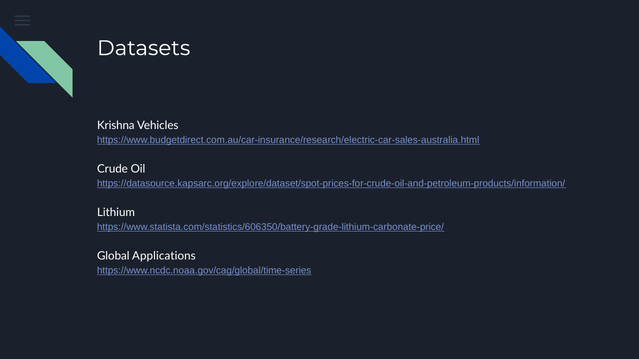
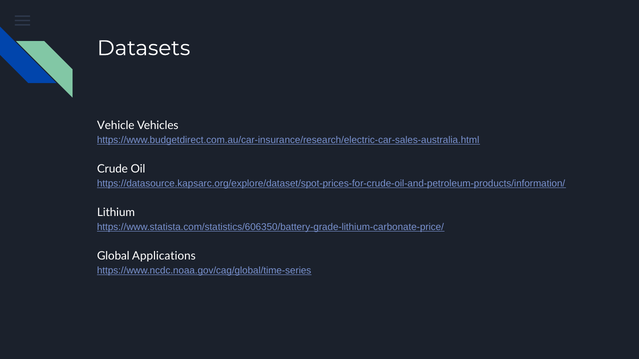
Krishna: Krishna -> Vehicle
